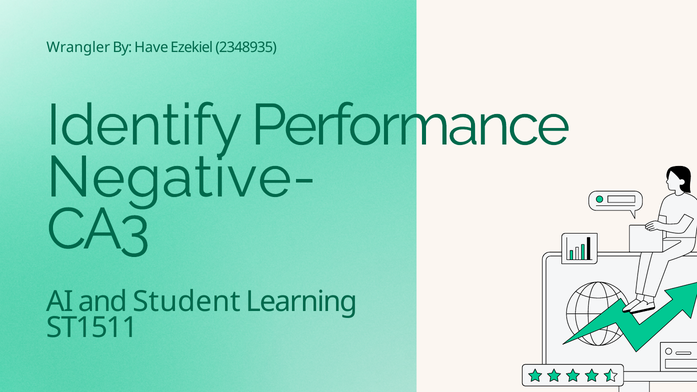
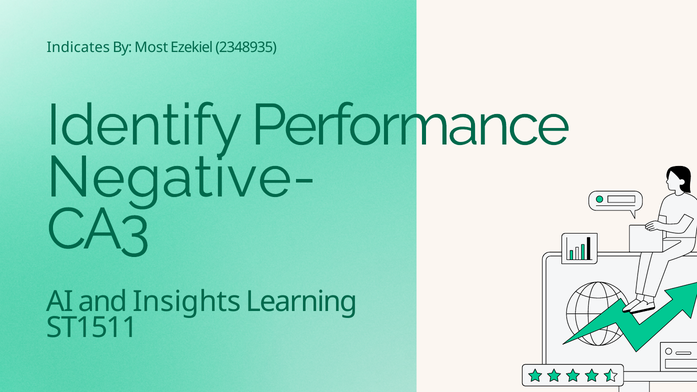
Wrangler: Wrangler -> Indicates
Have: Have -> Most
Student: Student -> Insights
